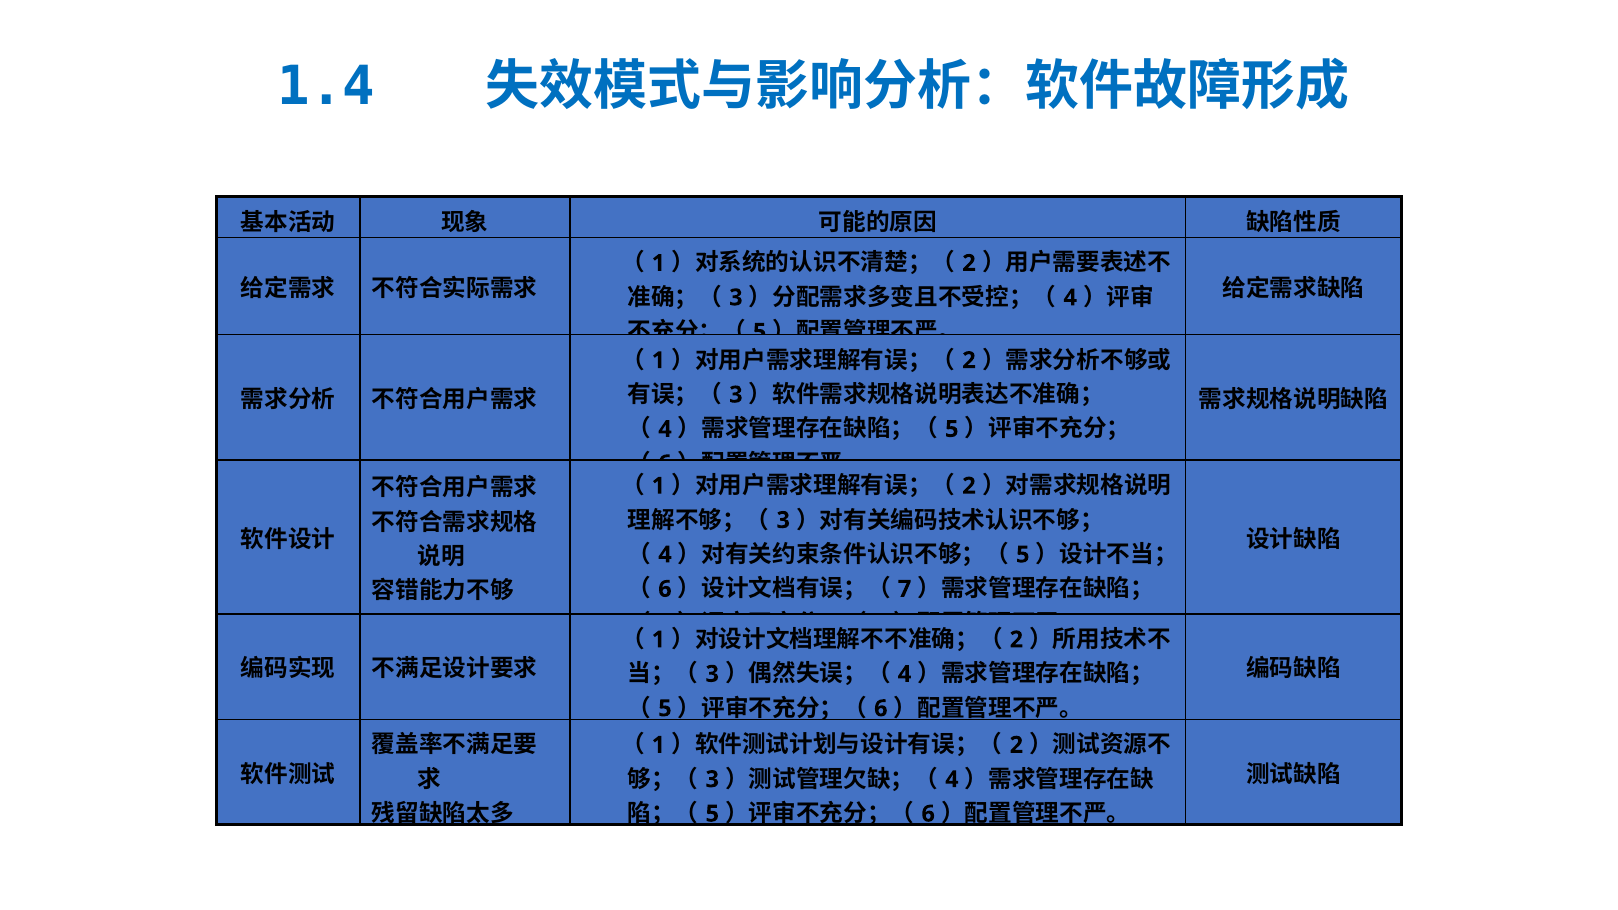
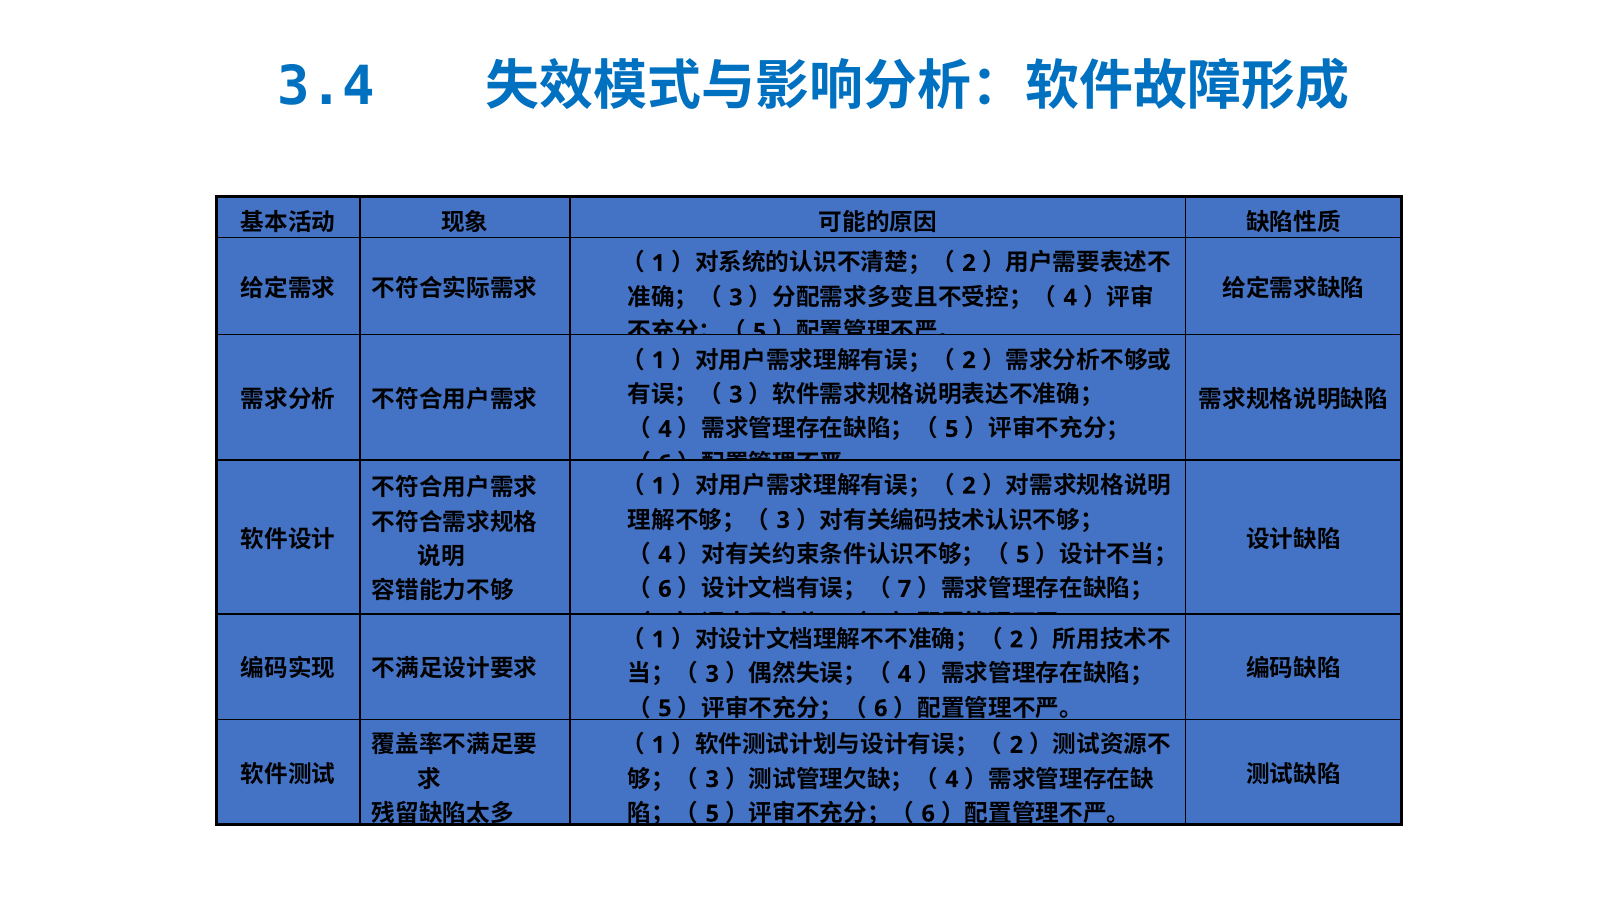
1.4: 1.4 -> 3.4
